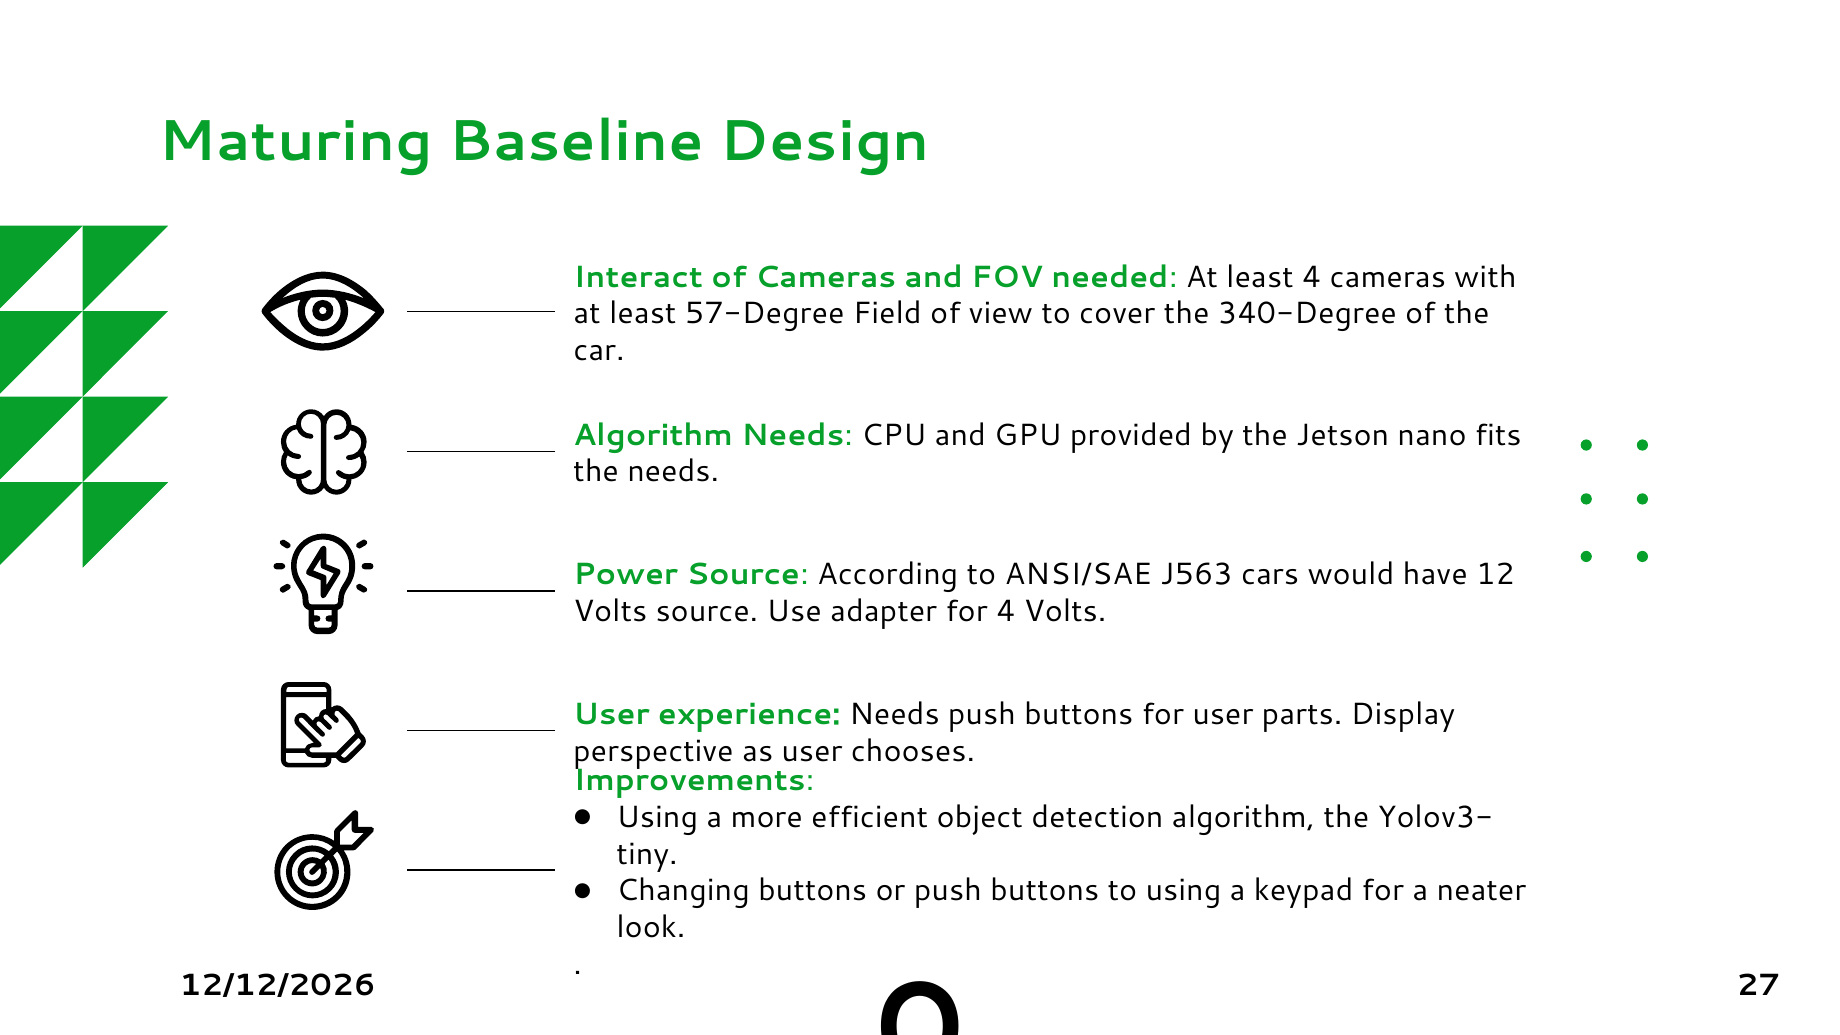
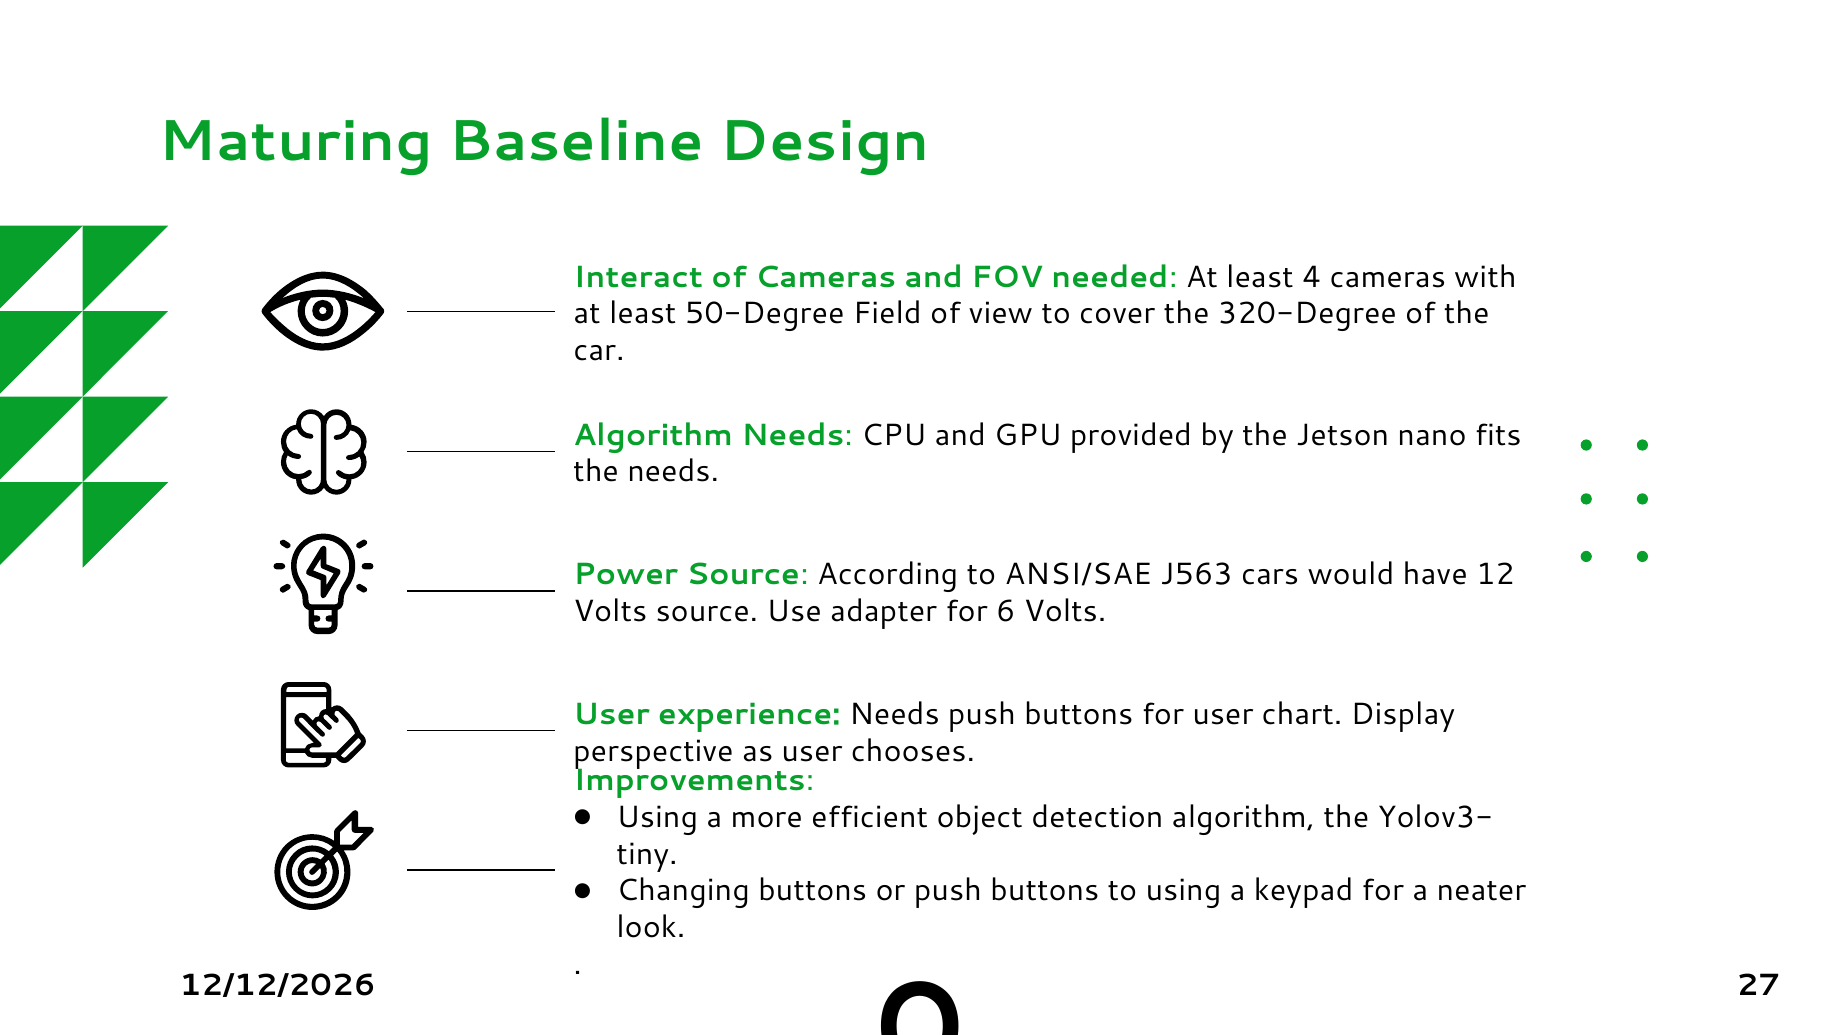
57-Degree: 57-Degree -> 50-Degree
340-Degree: 340-Degree -> 320-Degree
for 4: 4 -> 6
parts: parts -> chart
